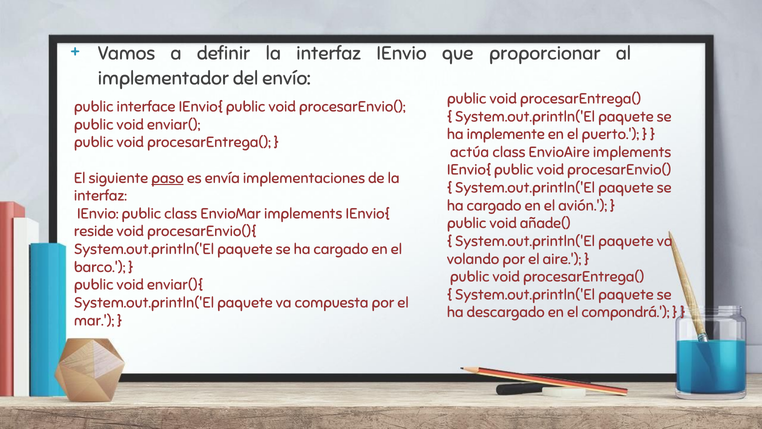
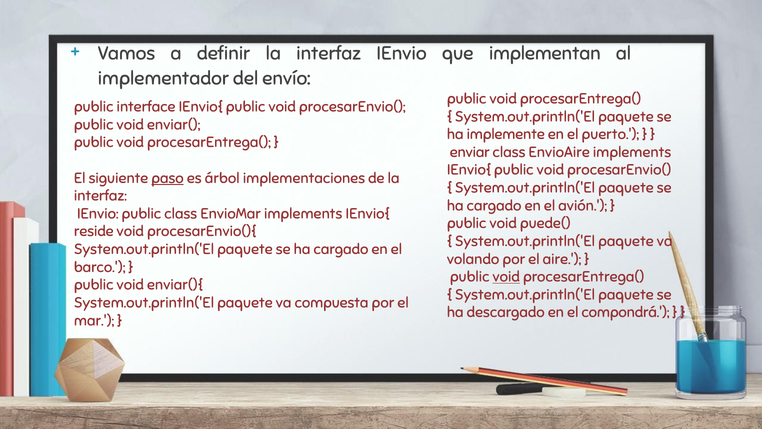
proporcionar: proporcionar -> implementan
actúa: actúa -> enviar
envía: envía -> árbol
añade(: añade( -> puede(
void at (506, 277) underline: none -> present
